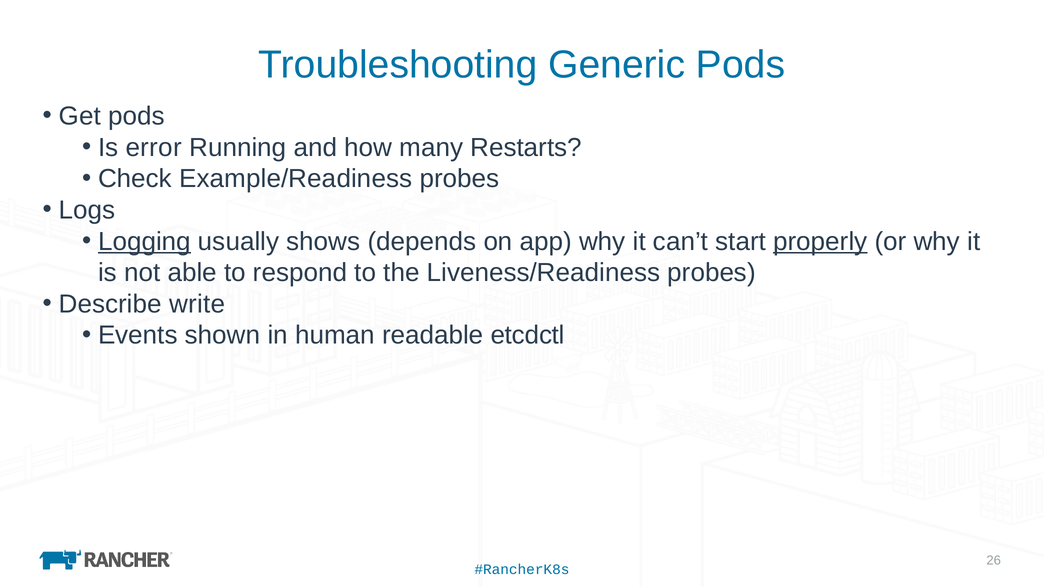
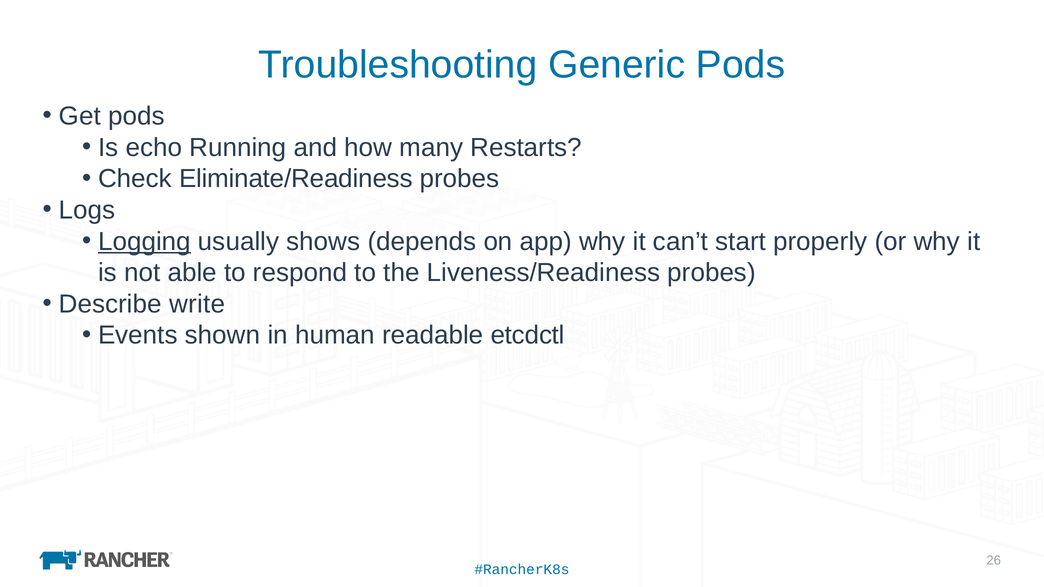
error: error -> echo
Example/Readiness: Example/Readiness -> Eliminate/Readiness
properly underline: present -> none
